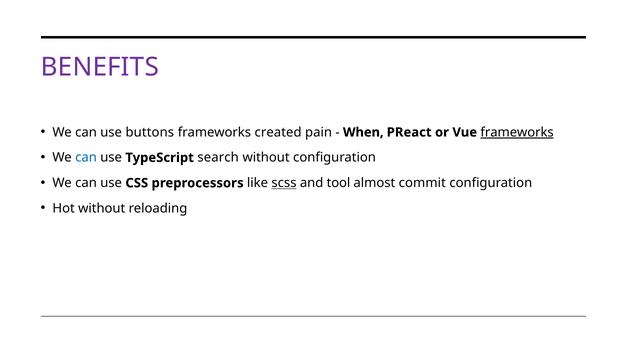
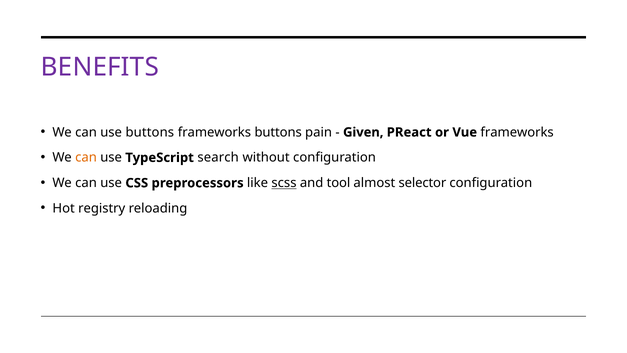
frameworks created: created -> buttons
When: When -> Given
frameworks at (517, 132) underline: present -> none
can at (86, 158) colour: blue -> orange
commit: commit -> selector
Hot without: without -> registry
